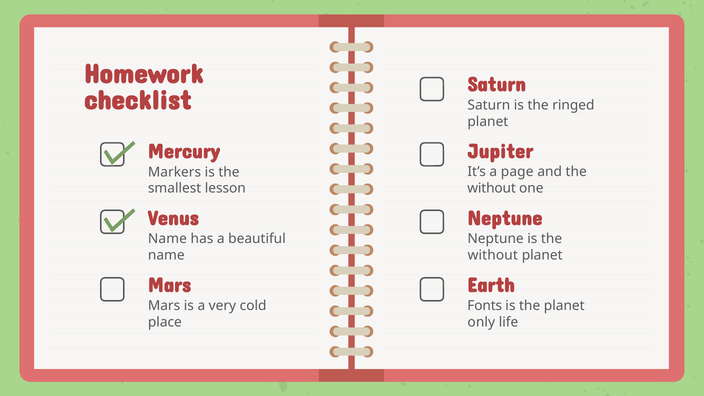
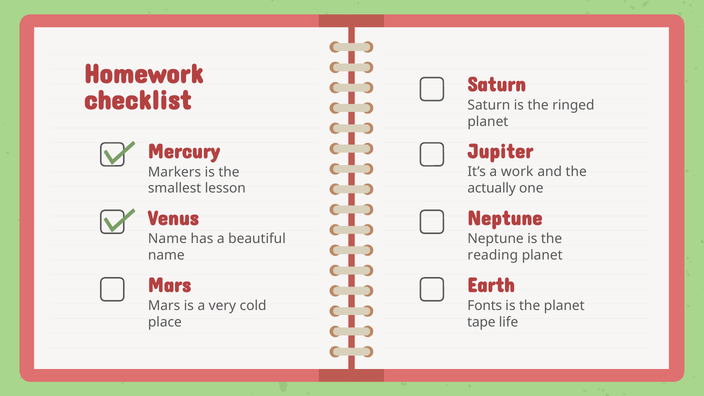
page: page -> work
without at (492, 188): without -> actually
without at (493, 255): without -> reading
only: only -> tape
